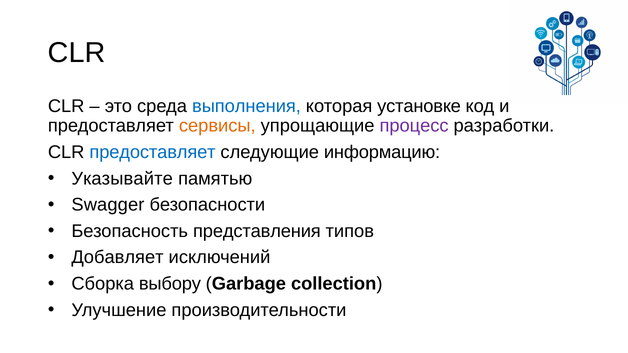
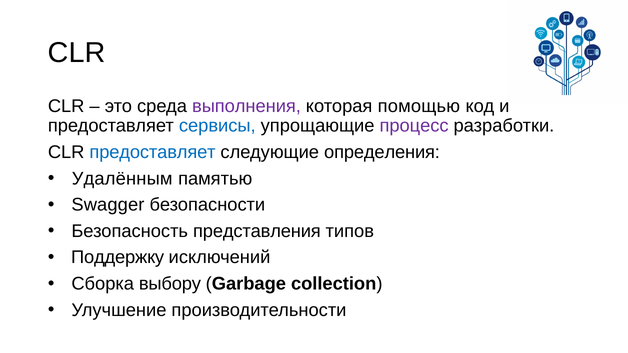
выполнения colour: blue -> purple
установке: установке -> помощью
сервисы colour: orange -> blue
информацию: информацию -> определения
Указывайте: Указывайте -> Удалённым
Добавляет: Добавляет -> Поддержку
